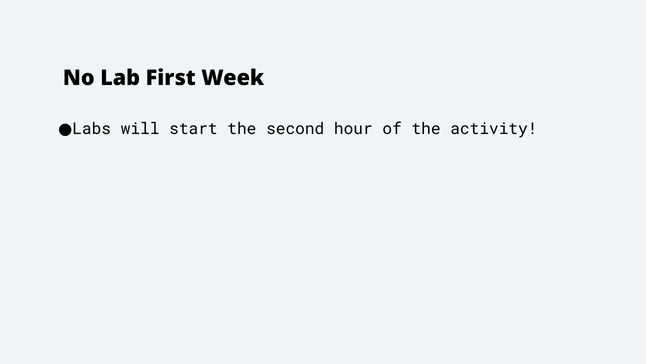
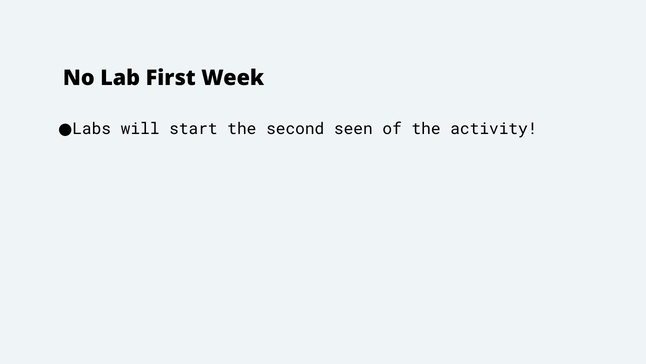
hour: hour -> seen
